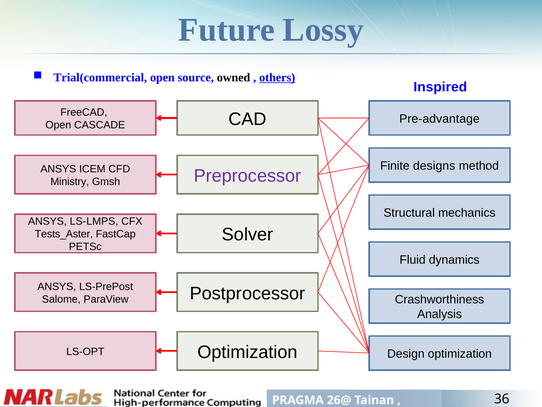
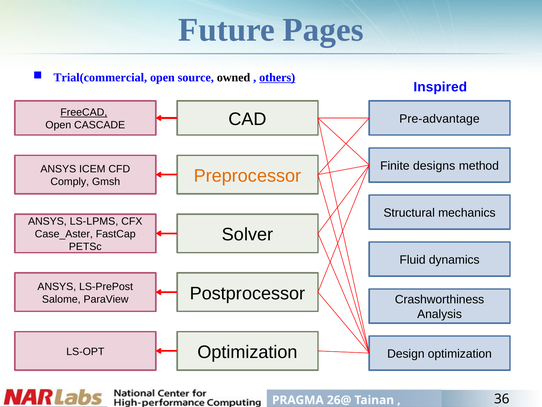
Lossy: Lossy -> Pages
FreeCAD underline: none -> present
Preprocessor colour: purple -> orange
Ministry: Ministry -> Comply
LS-LMPS: LS-LMPS -> LS-LPMS
Tests_Aster: Tests_Aster -> Case_Aster
